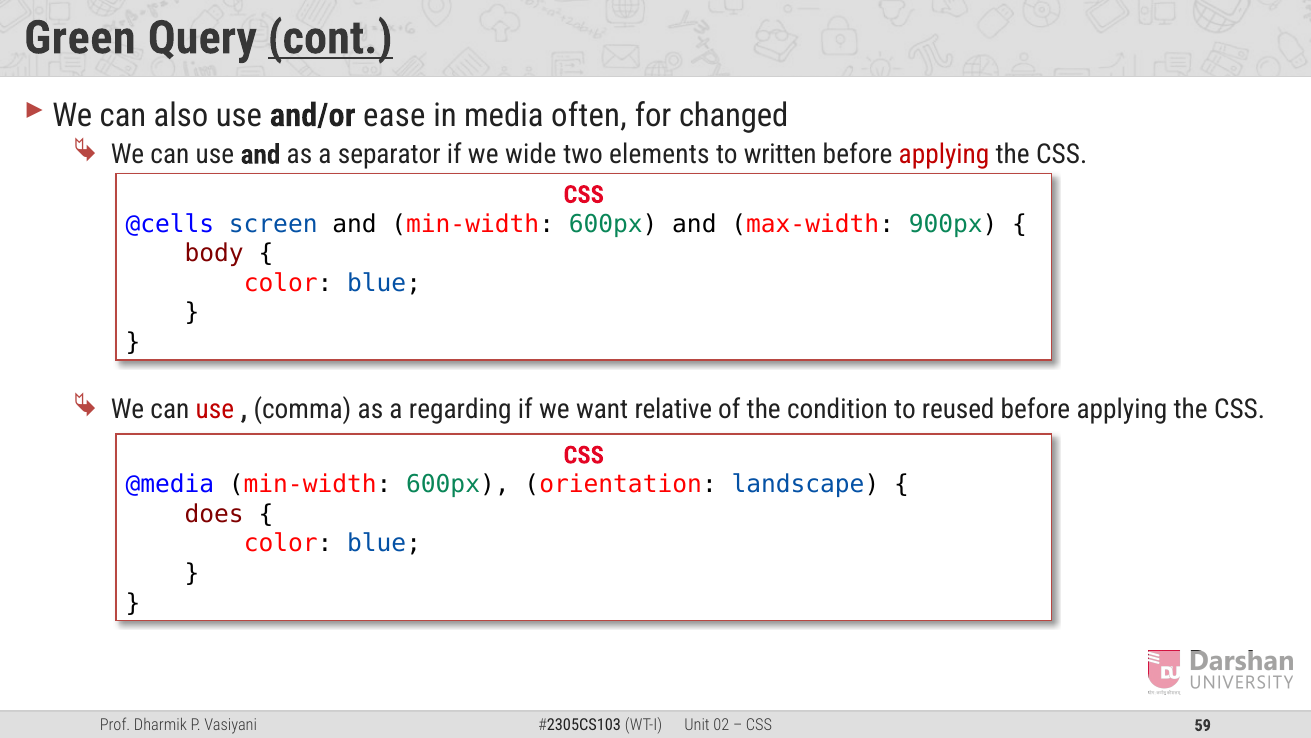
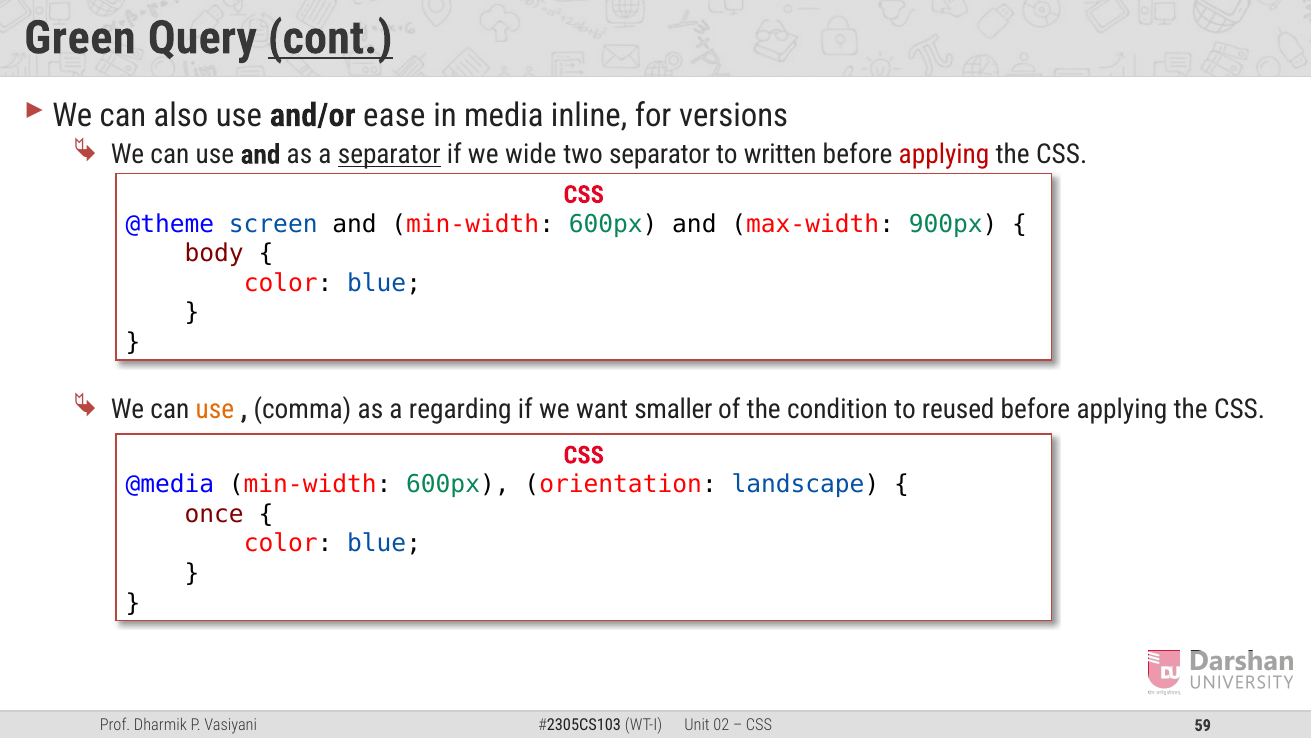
often: often -> inline
changed: changed -> versions
separator at (389, 155) underline: none -> present
two elements: elements -> separator
@cells: @cells -> @theme
use at (215, 409) colour: red -> orange
relative: relative -> smaller
does: does -> once
